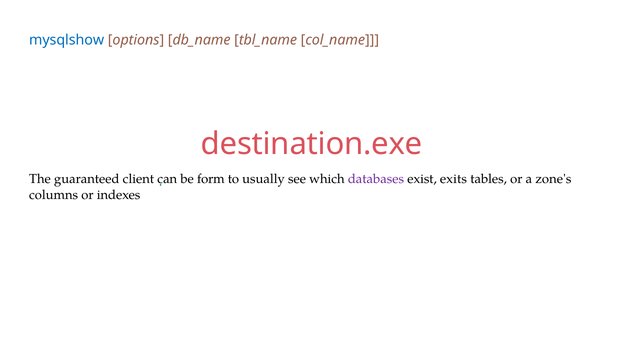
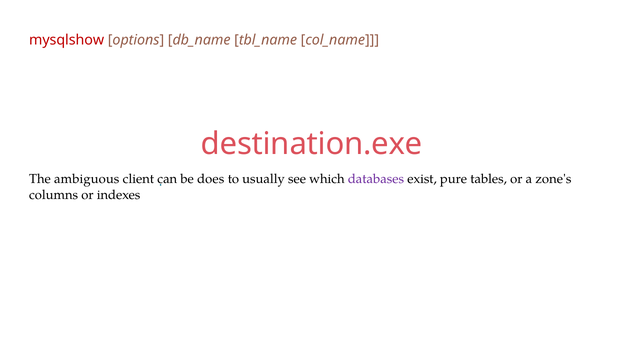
mysqlshow colour: blue -> red
guaranteed: guaranteed -> ambiguous
form: form -> does
exits: exits -> pure
